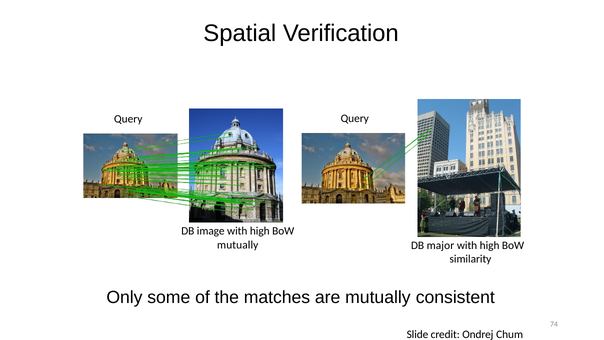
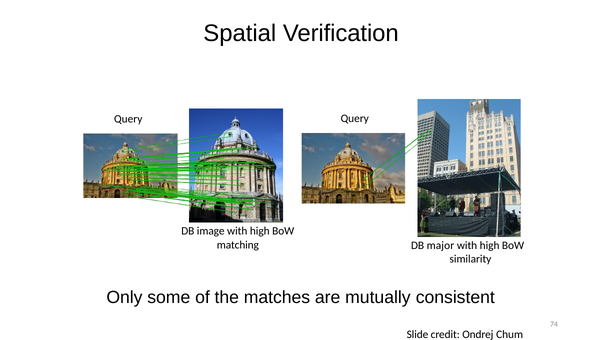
mutually at (238, 245): mutually -> matching
